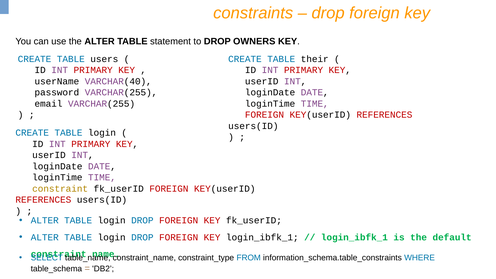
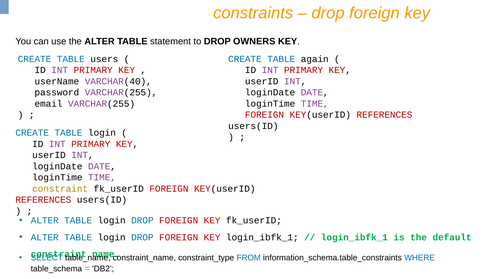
their: their -> again
